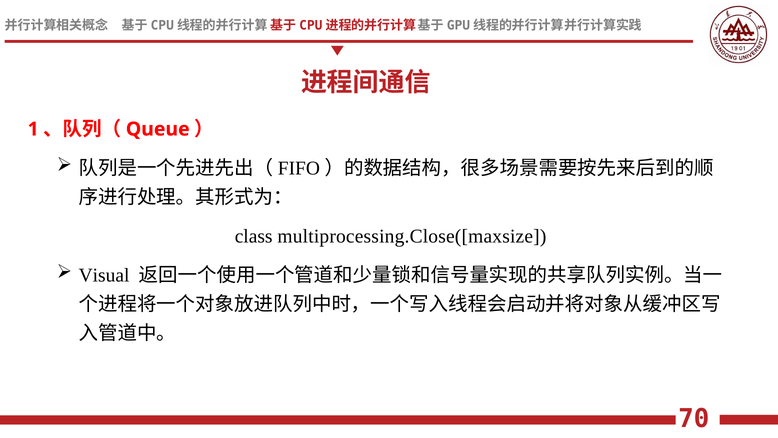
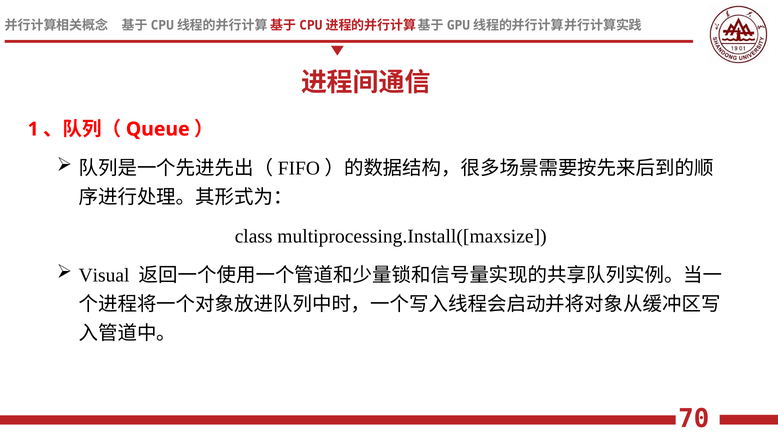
multiprocessing.Close([maxsize: multiprocessing.Close([maxsize -> multiprocessing.Install([maxsize
